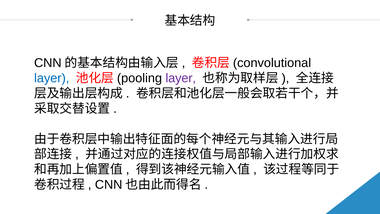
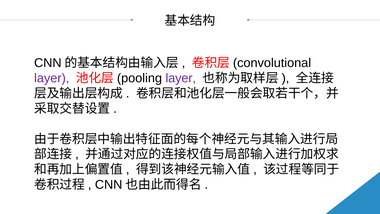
layer at (52, 78) colour: blue -> purple
